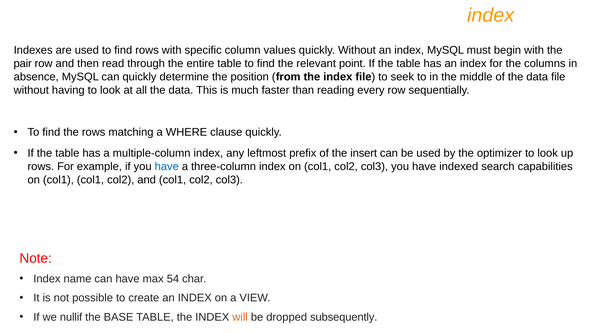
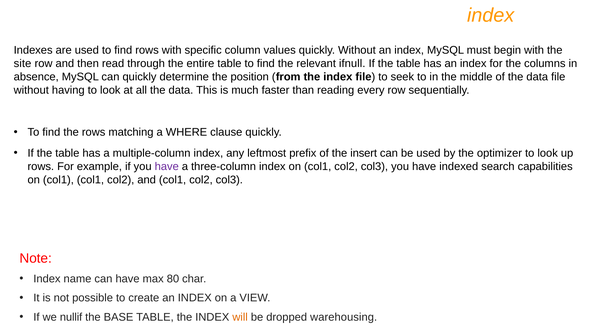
pair: pair -> site
point: point -> ifnull
have at (167, 167) colour: blue -> purple
54: 54 -> 80
subsequently: subsequently -> warehousing
